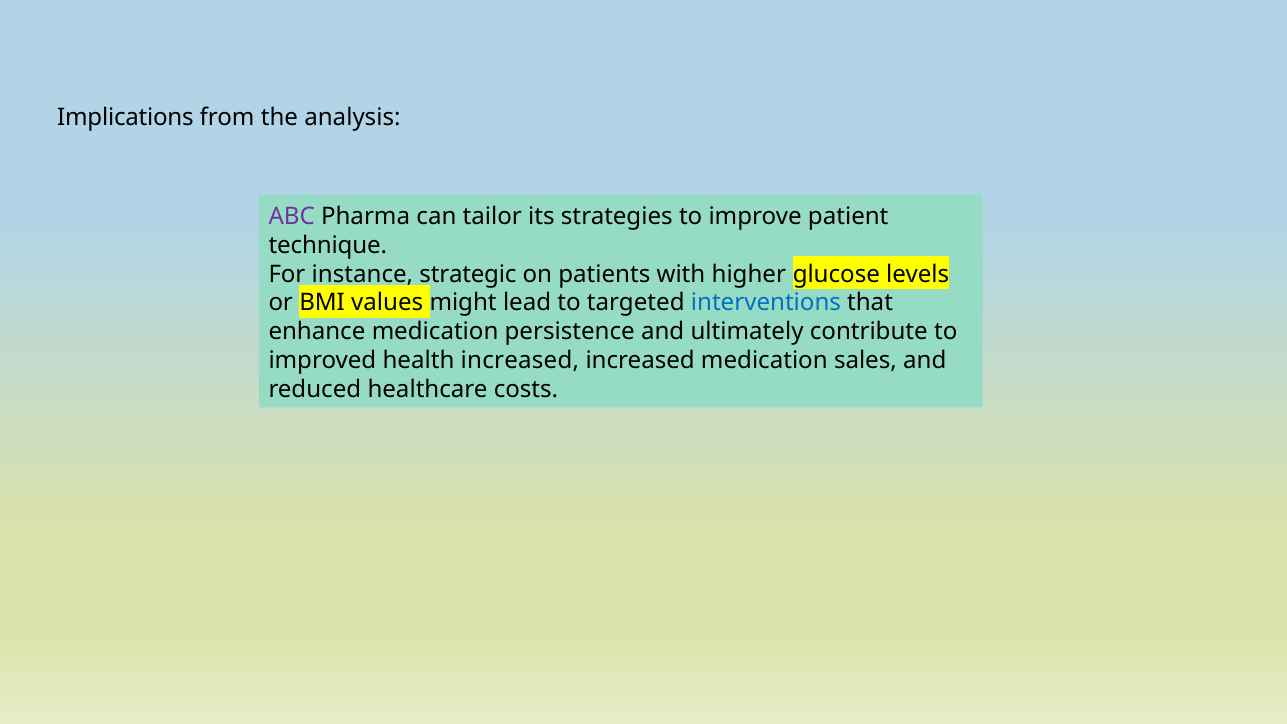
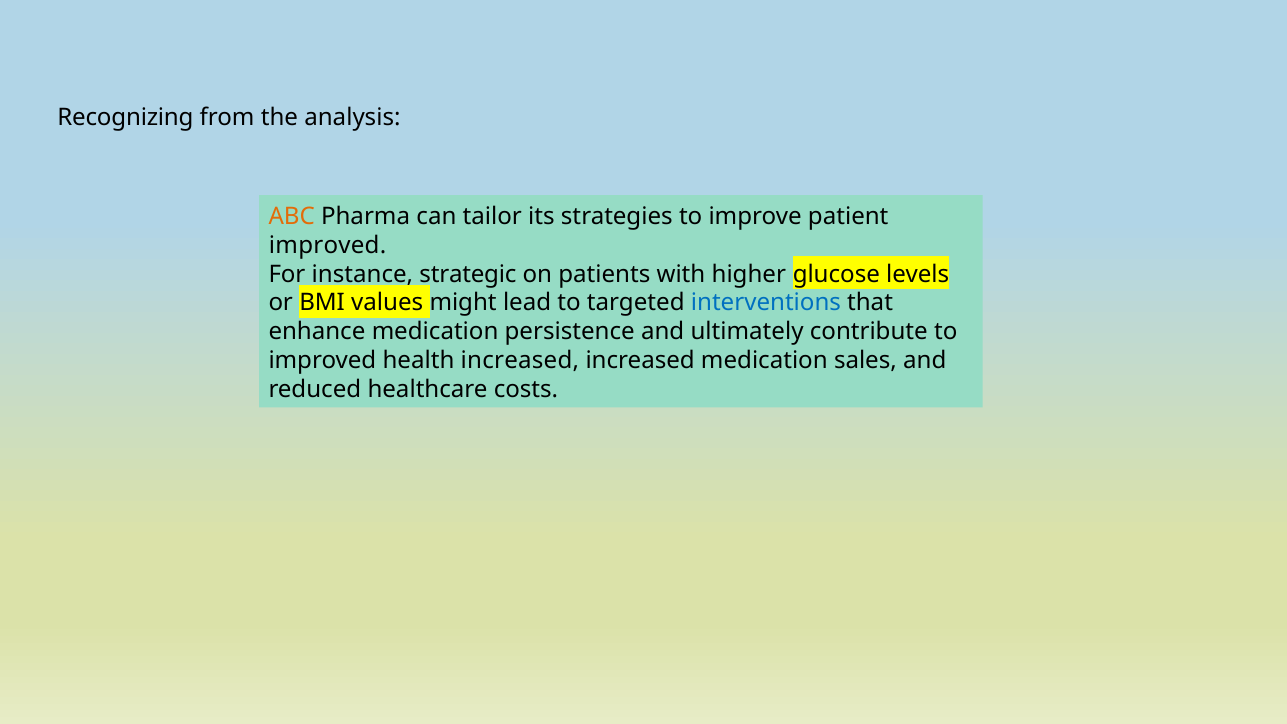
Implications: Implications -> Recognizing
ABC colour: purple -> orange
technique at (328, 245): technique -> improved
